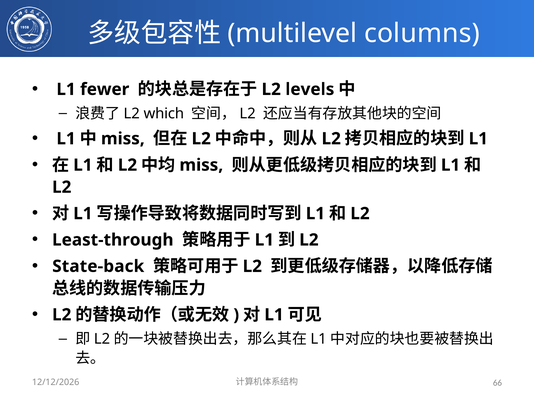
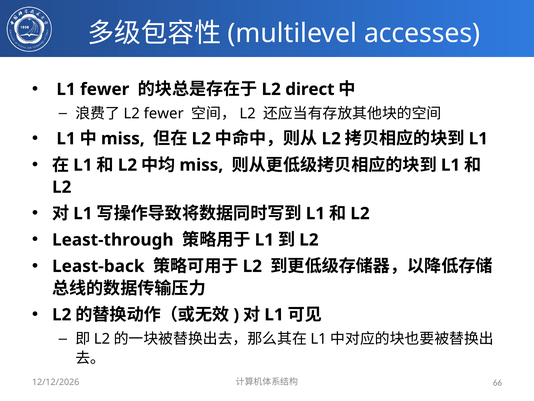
columns: columns -> accesses
levels: levels -> direct
which at (164, 113): which -> fewer
State-back: State-back -> Least-back
